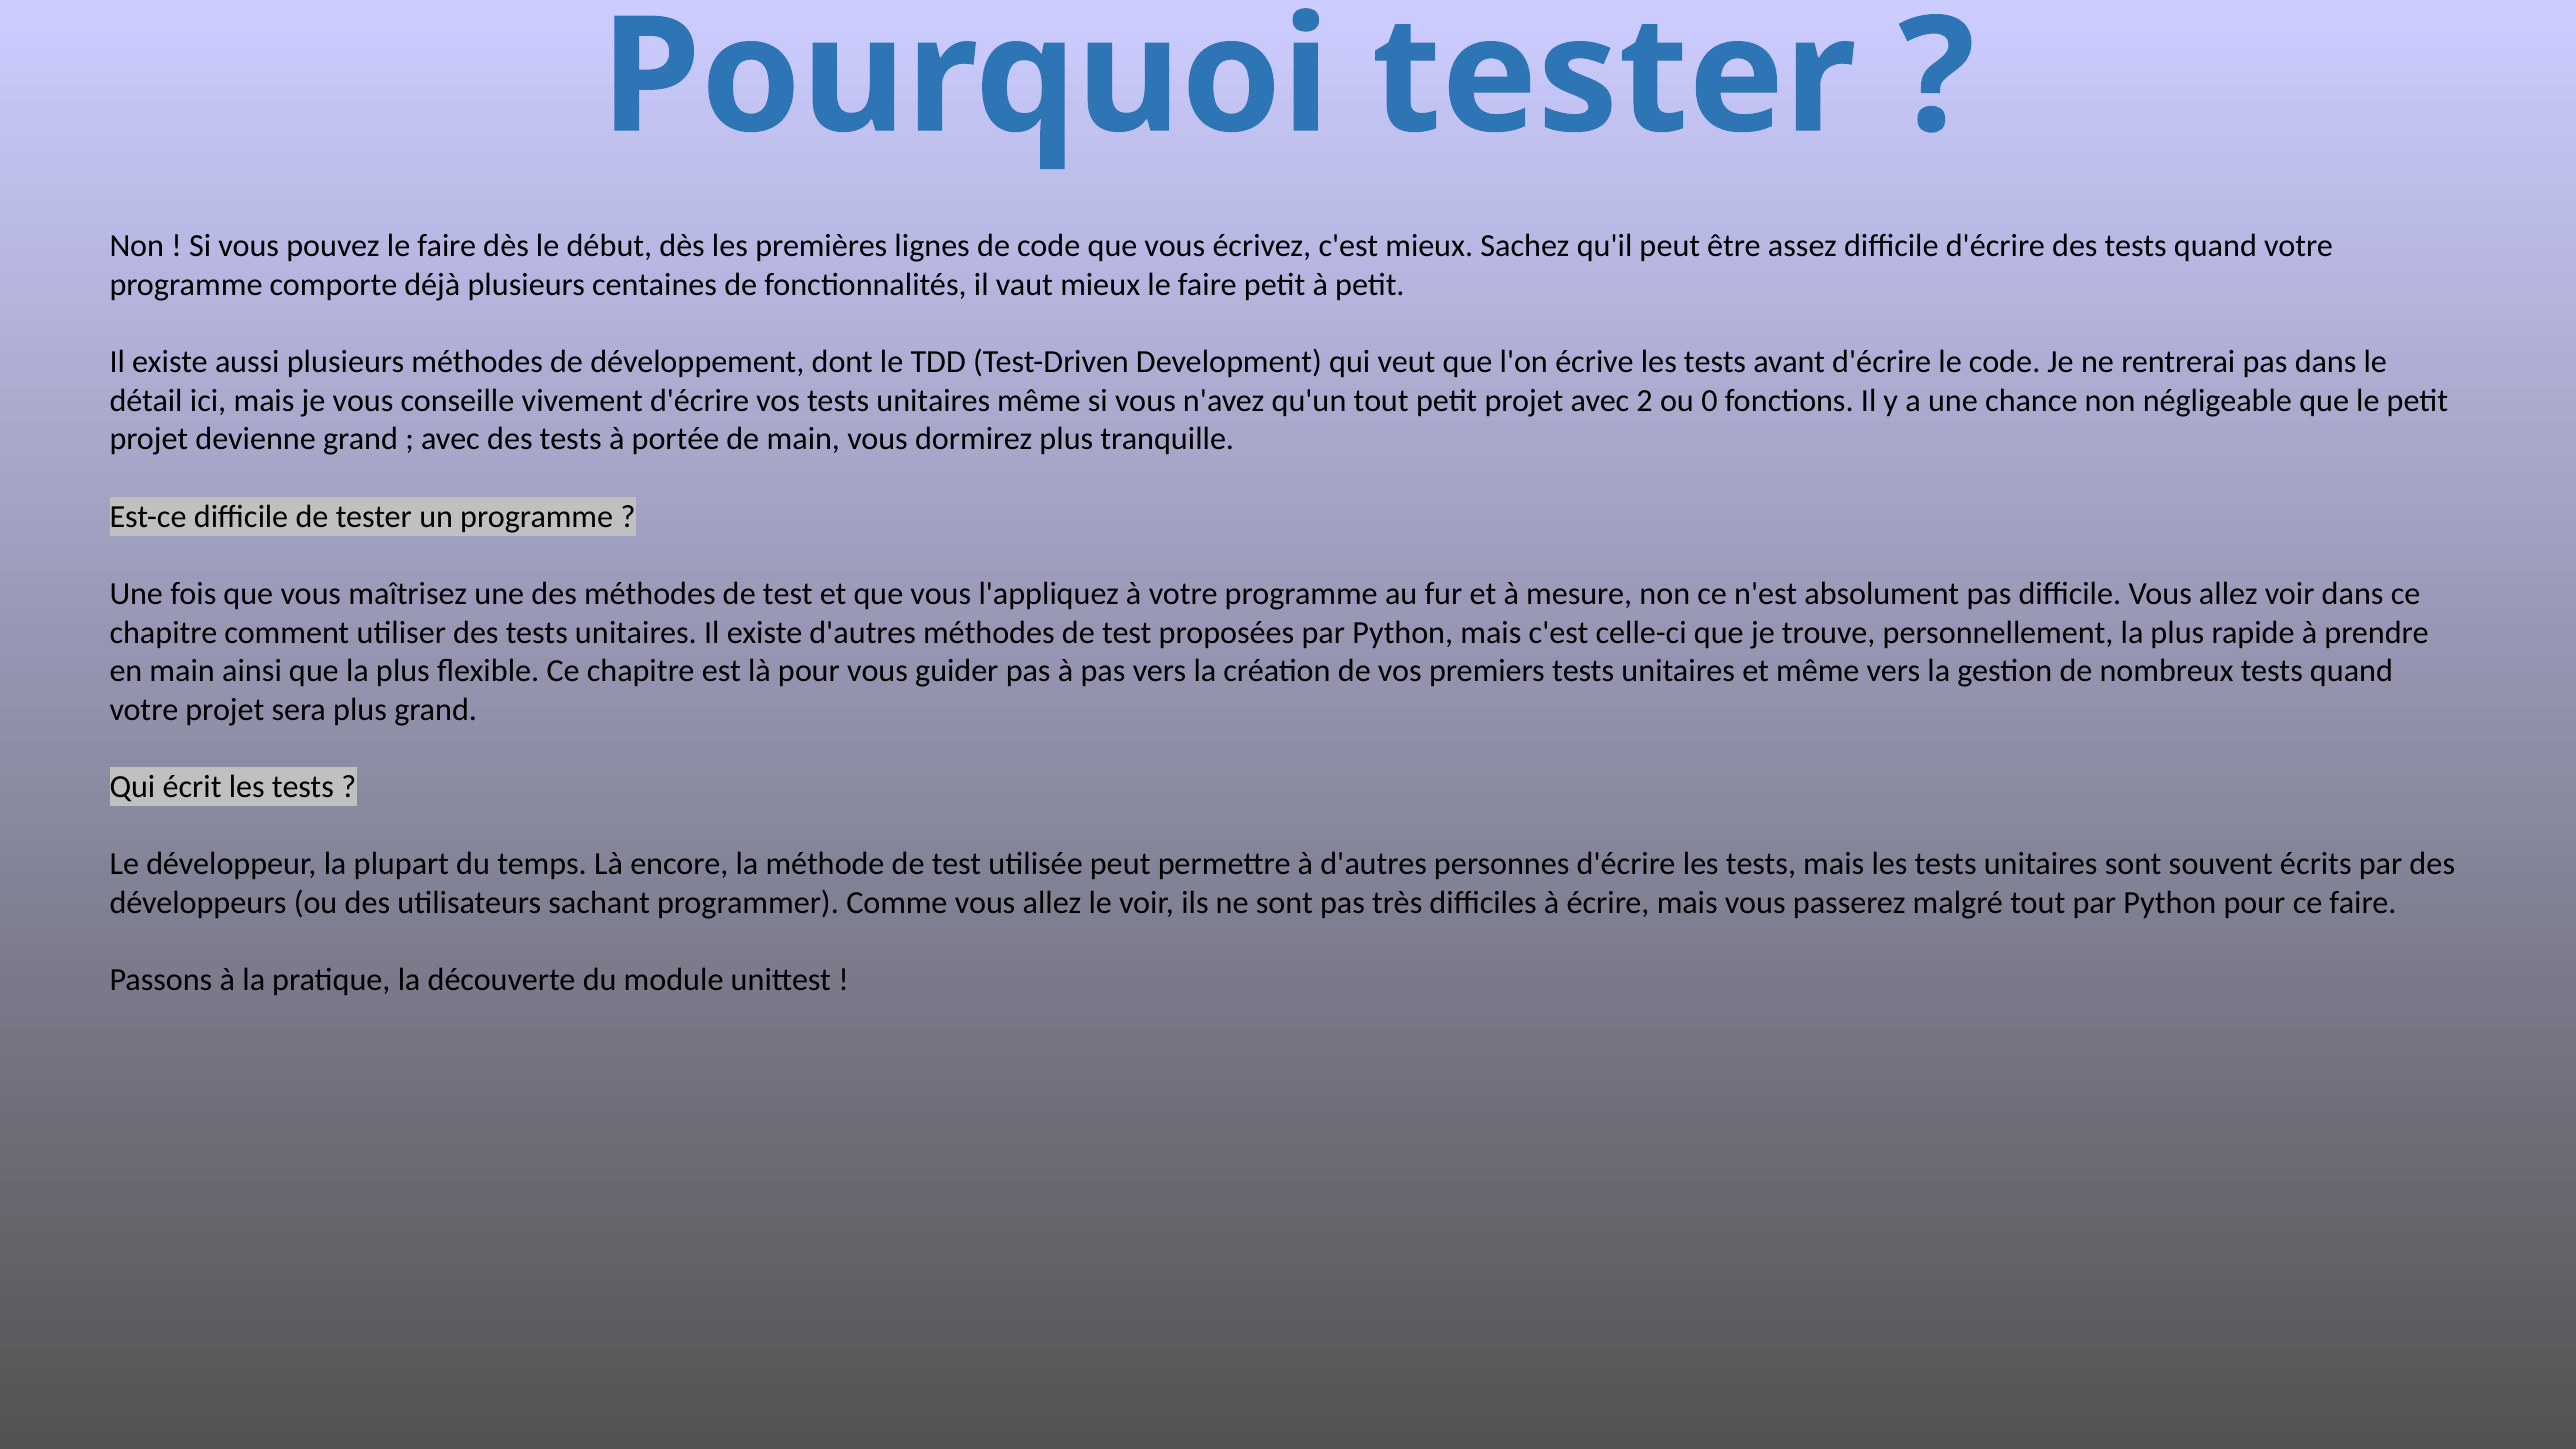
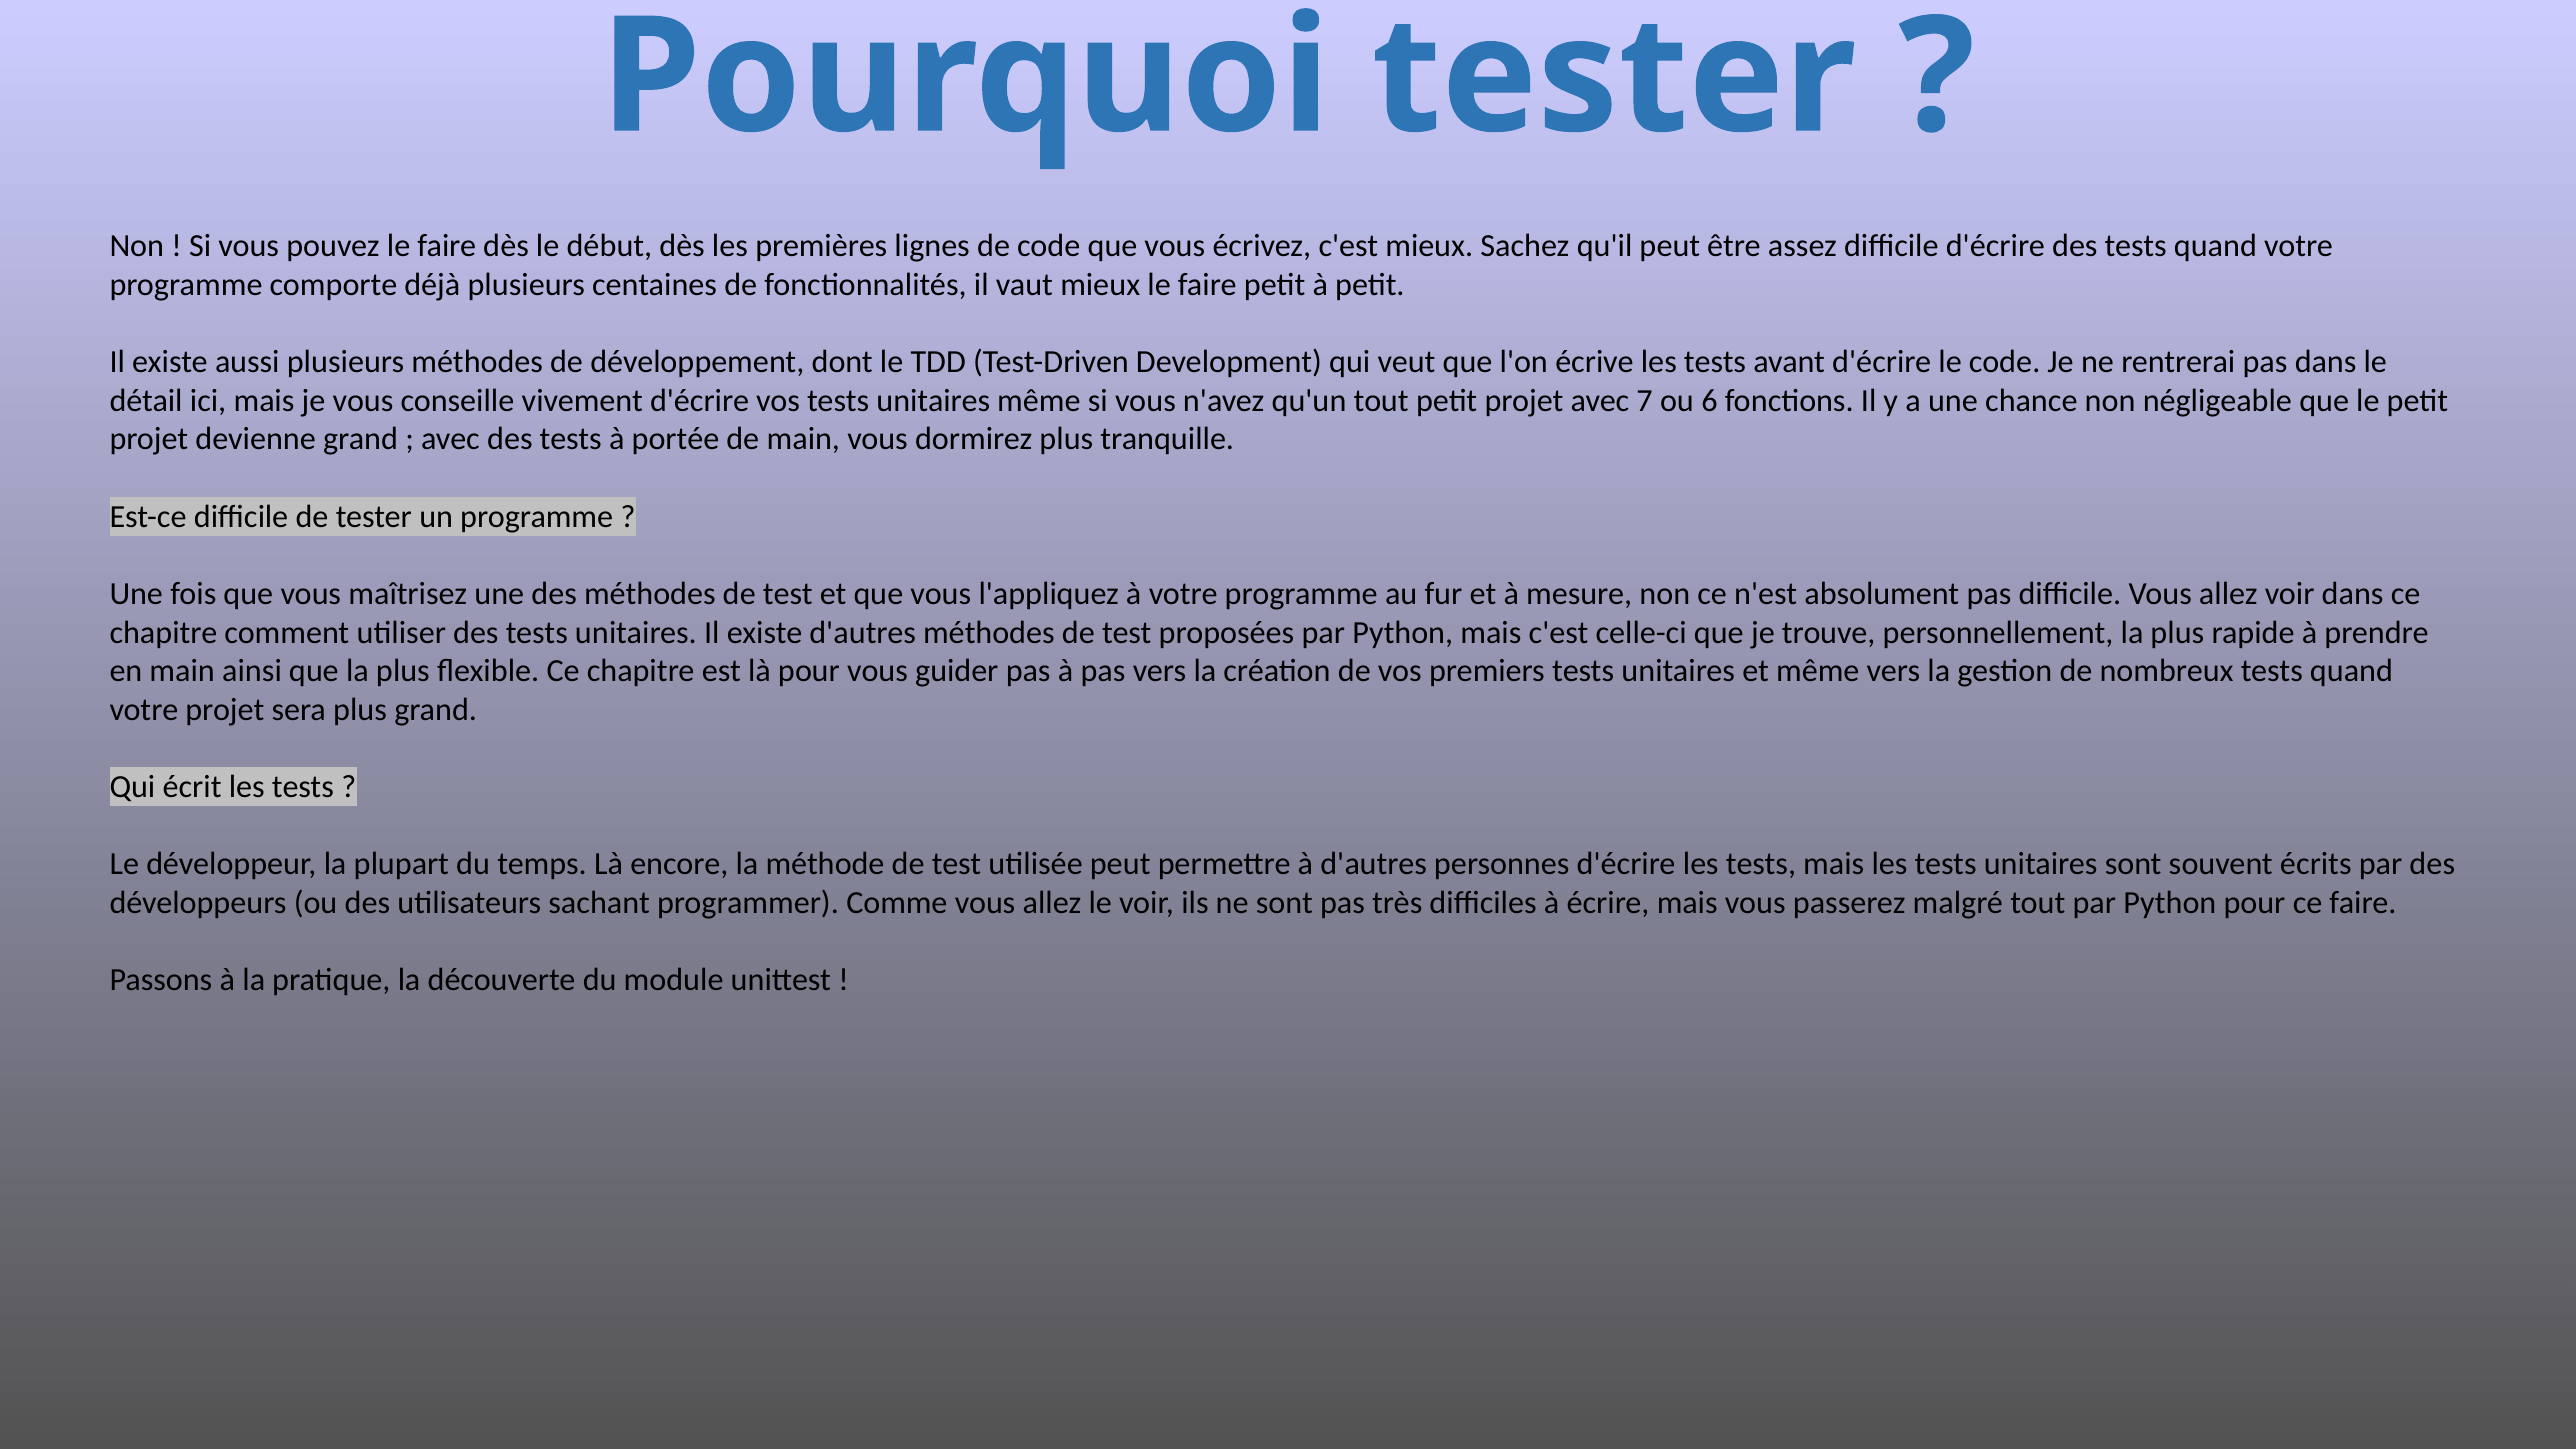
2: 2 -> 7
0: 0 -> 6
